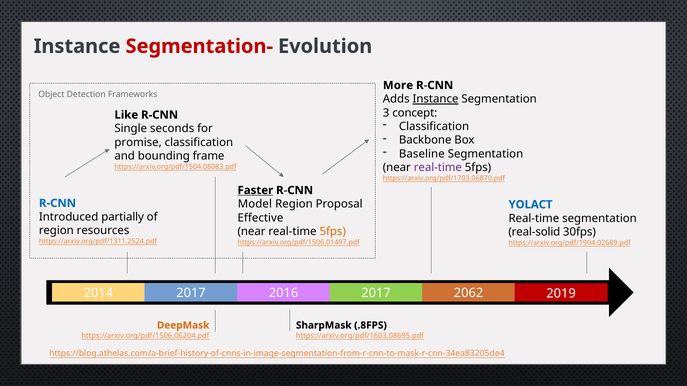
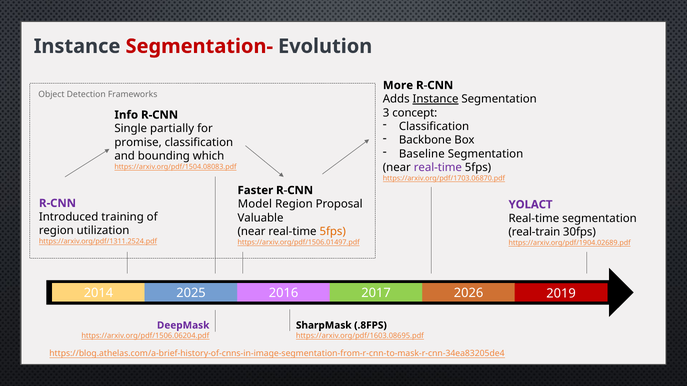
Like: Like -> Info
seconds: seconds -> partially
frame: frame -> which
Faster underline: present -> none
R-CNN at (57, 203) colour: blue -> purple
YOLACT colour: blue -> purple
partially: partially -> training
Effective: Effective -> Valuable
resources: resources -> utilization
real-solid: real-solid -> real-train
2014 2017: 2017 -> 2025
2062: 2062 -> 2026
DeepMask colour: orange -> purple
